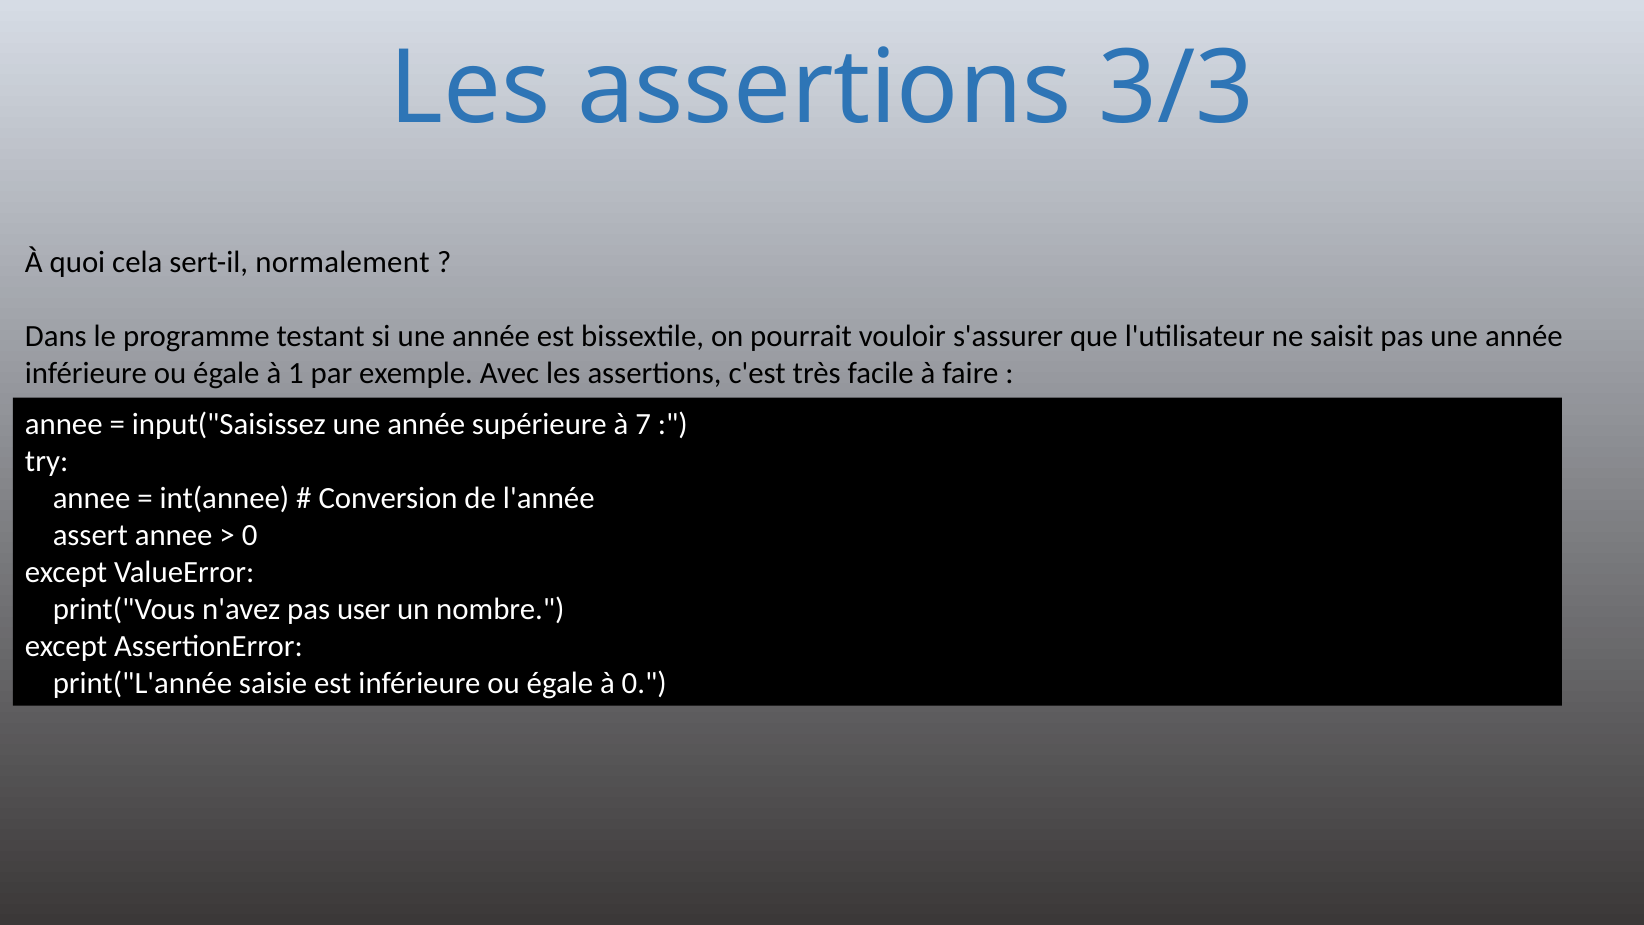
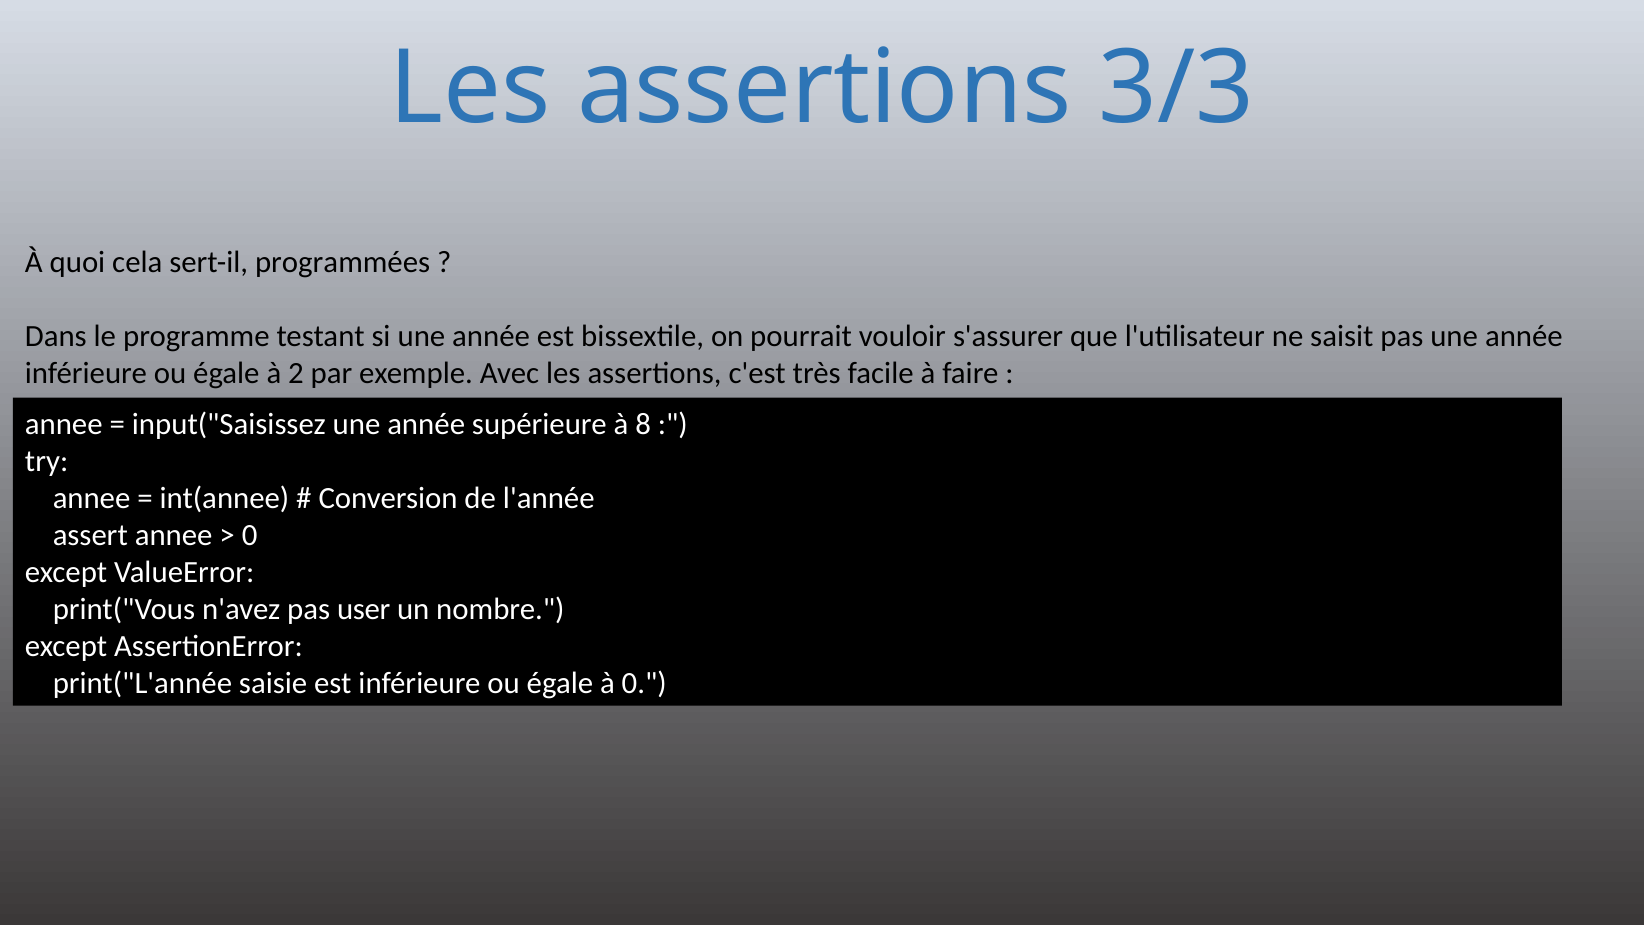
normalement: normalement -> programmées
1: 1 -> 2
7: 7 -> 8
